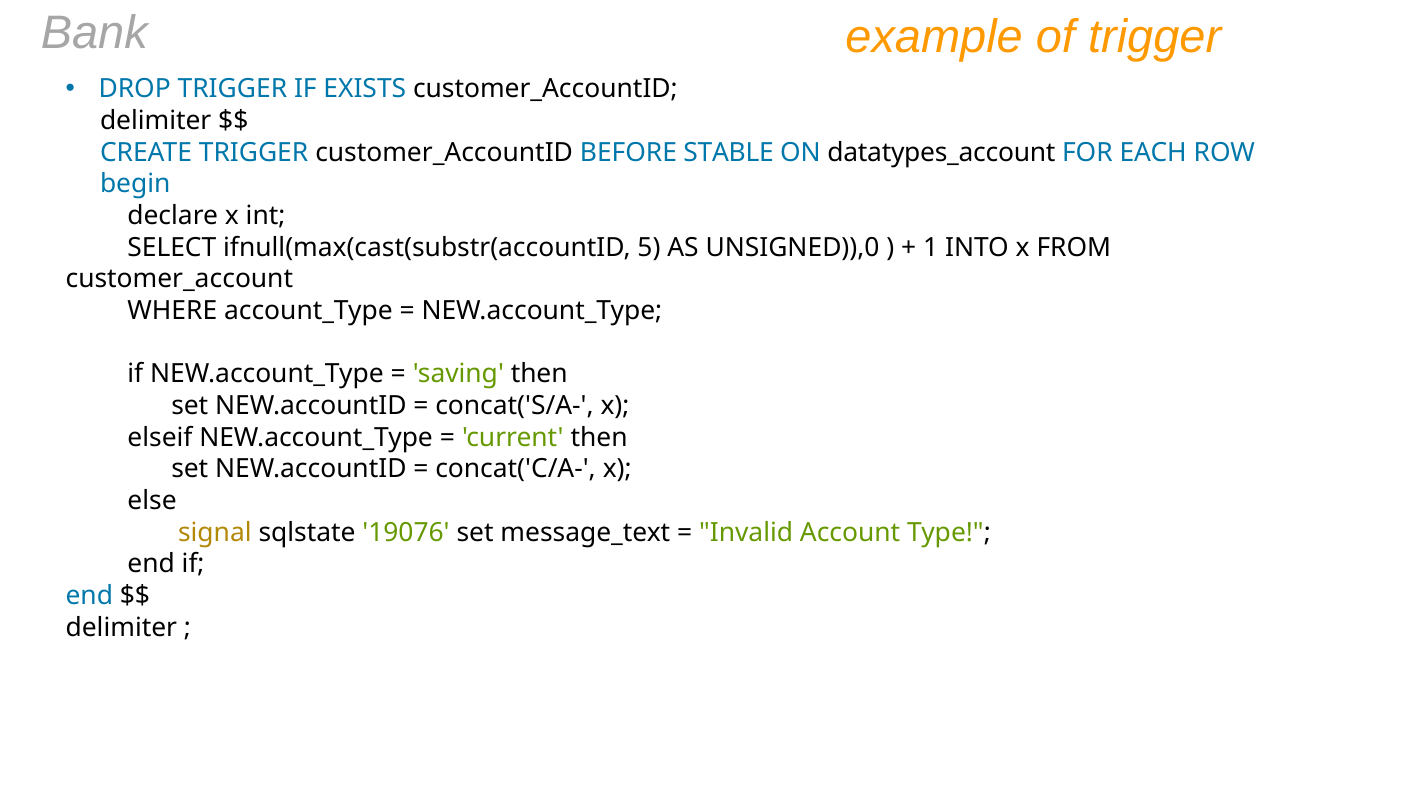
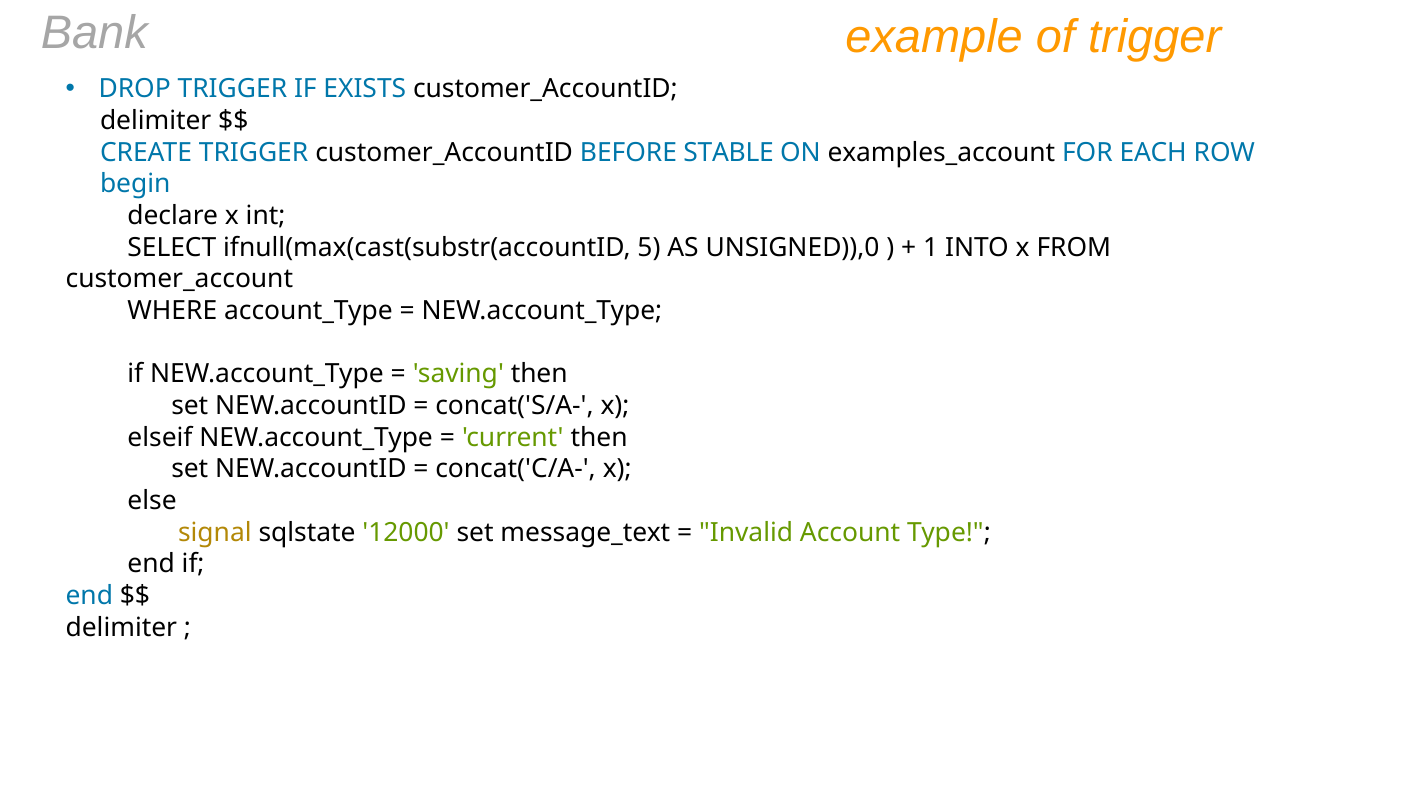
datatypes_account: datatypes_account -> examples_account
19076: 19076 -> 12000
